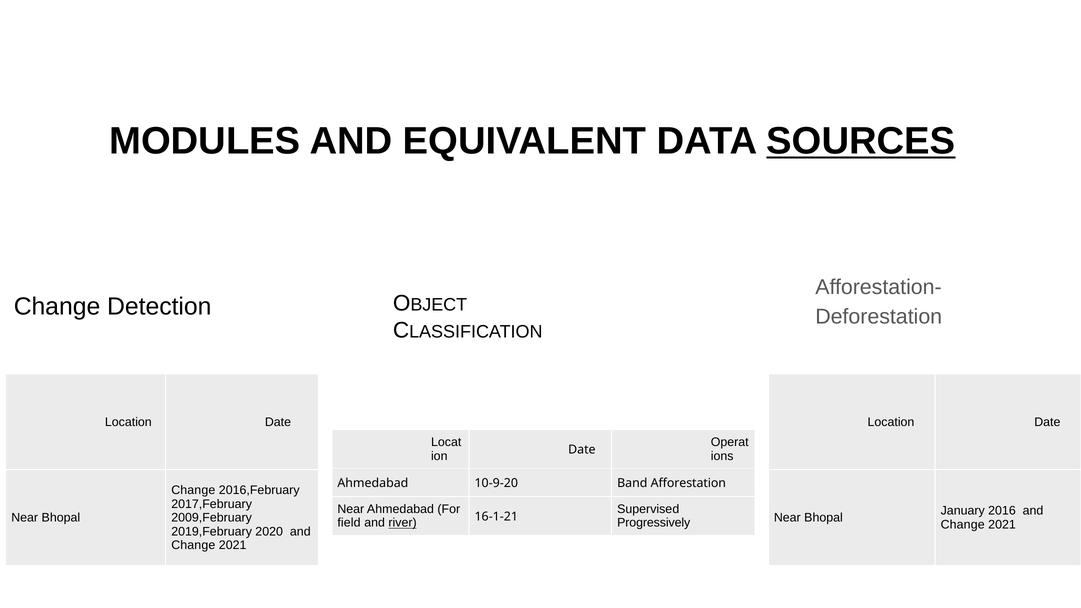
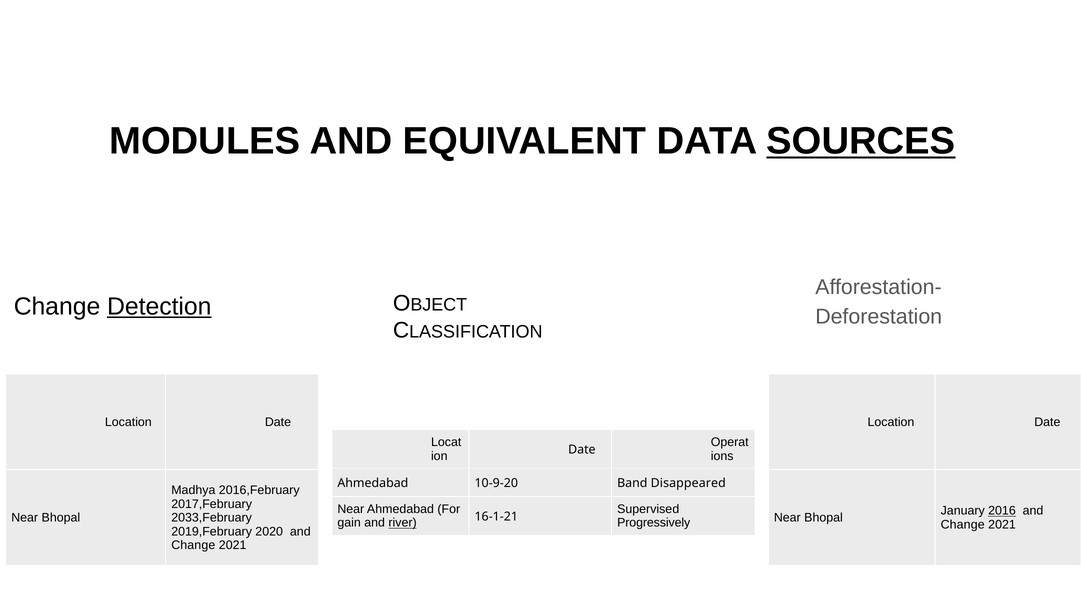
Detection underline: none -> present
Afforestation: Afforestation -> Disappeared
Change at (193, 490): Change -> Madhya
2016 underline: none -> present
2009,February: 2009,February -> 2033,February
field: field -> gain
